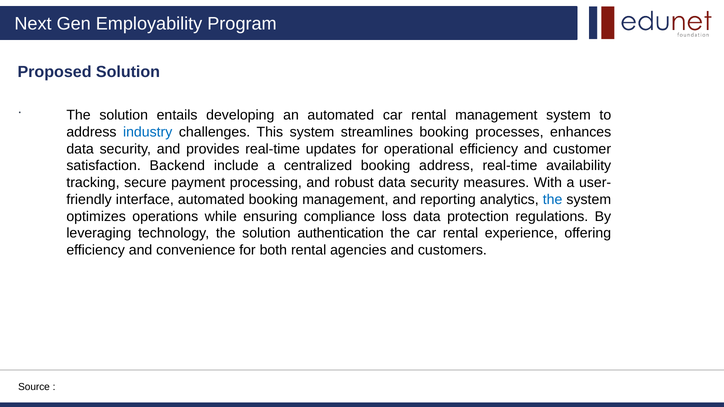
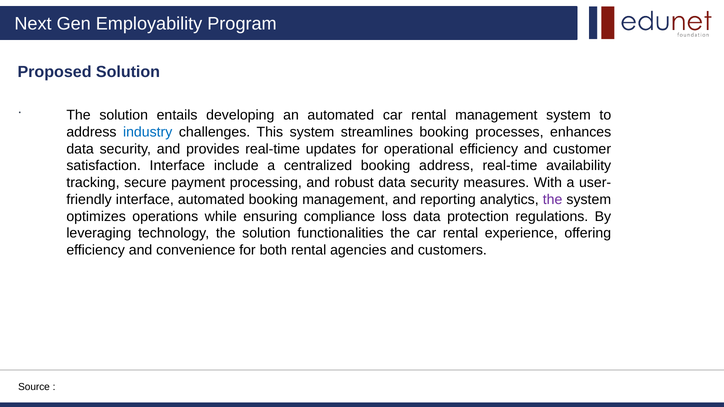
satisfaction Backend: Backend -> Interface
the at (553, 200) colour: blue -> purple
authentication: authentication -> functionalities
